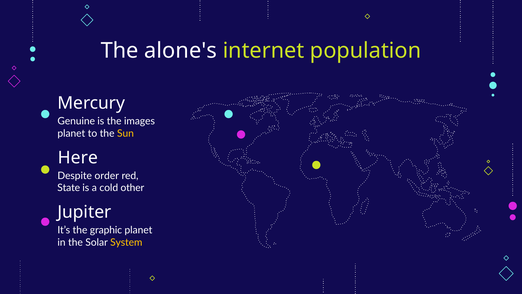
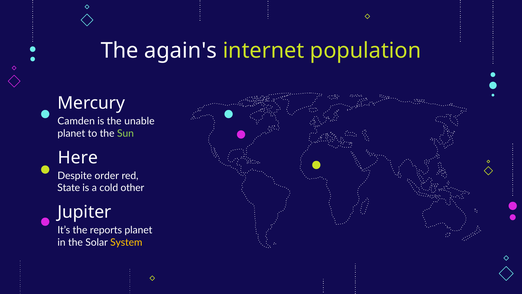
alone's: alone's -> again's
Genuine: Genuine -> Camden
images: images -> unable
Sun colour: yellow -> light green
graphic: graphic -> reports
